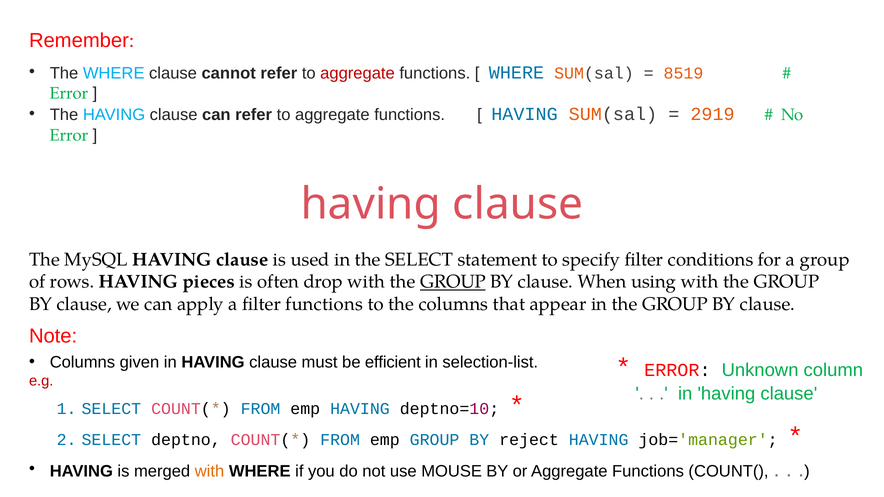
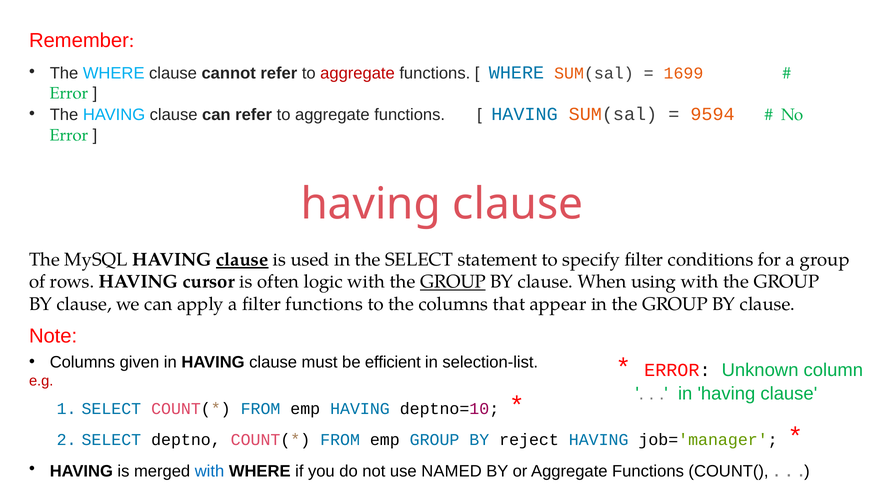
8519: 8519 -> 1699
2919: 2919 -> 9594
clause at (242, 260) underline: none -> present
pieces: pieces -> cursor
drop: drop -> logic
with at (210, 472) colour: orange -> blue
MOUSE: MOUSE -> NAMED
